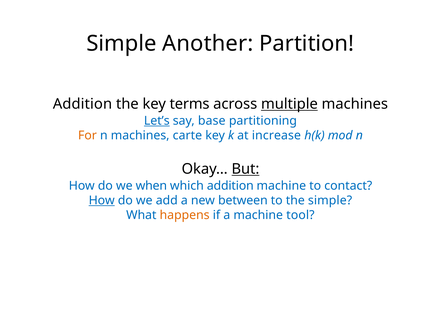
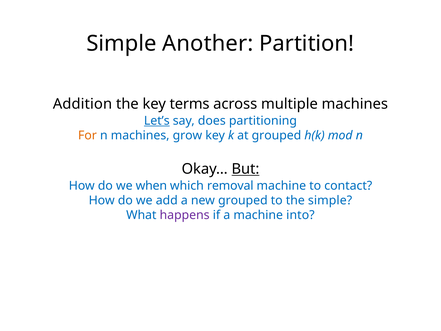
multiple underline: present -> none
base: base -> does
carte: carte -> grow
at increase: increase -> grouped
which addition: addition -> removal
How at (102, 200) underline: present -> none
new between: between -> grouped
happens colour: orange -> purple
tool: tool -> into
